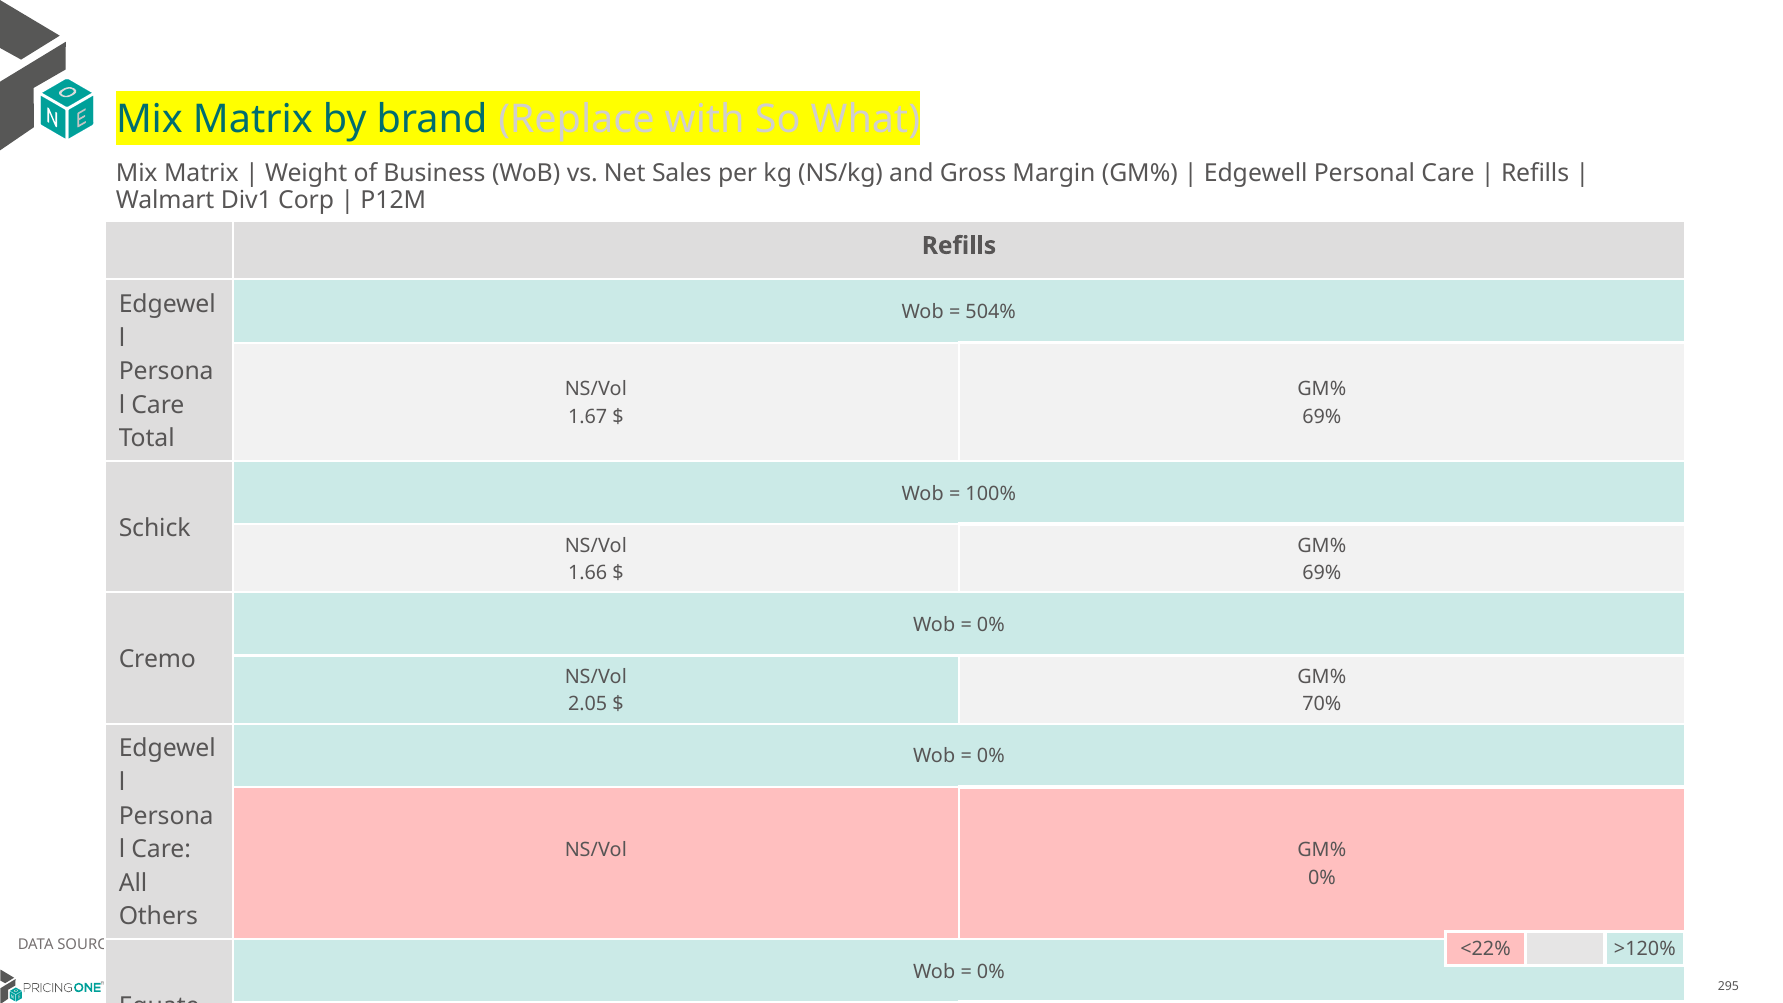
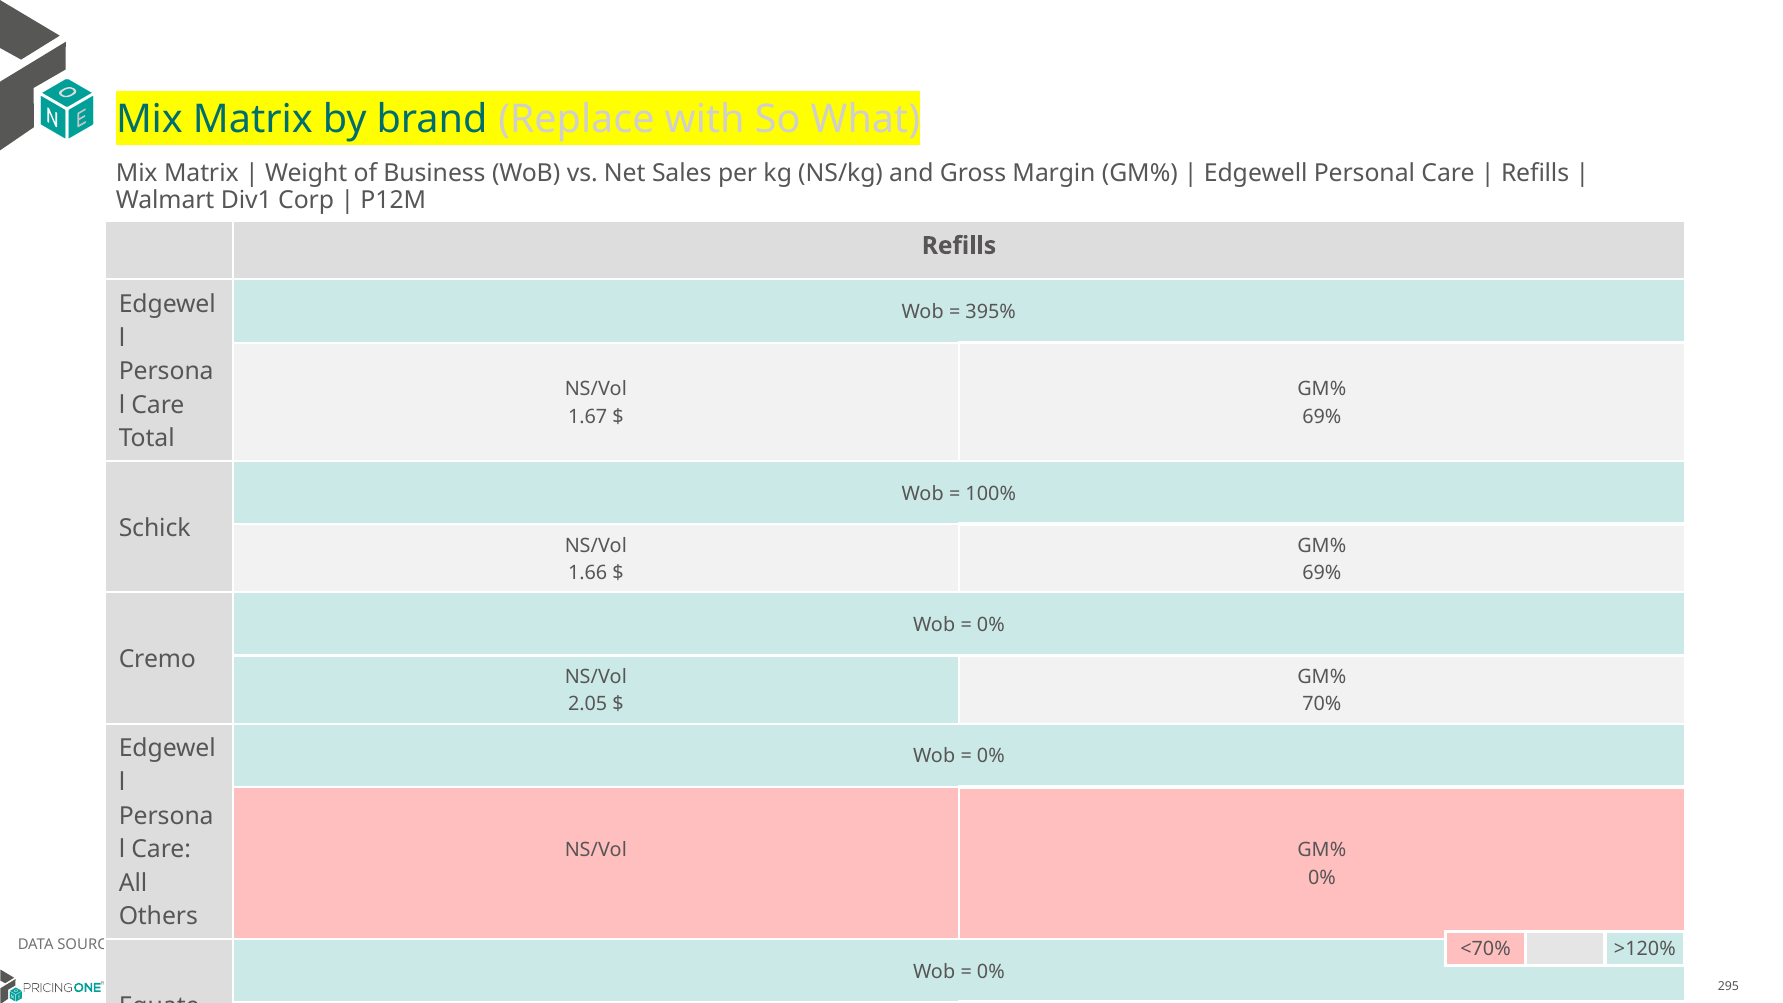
504%: 504% -> 395%
<22%: <22% -> <70%
